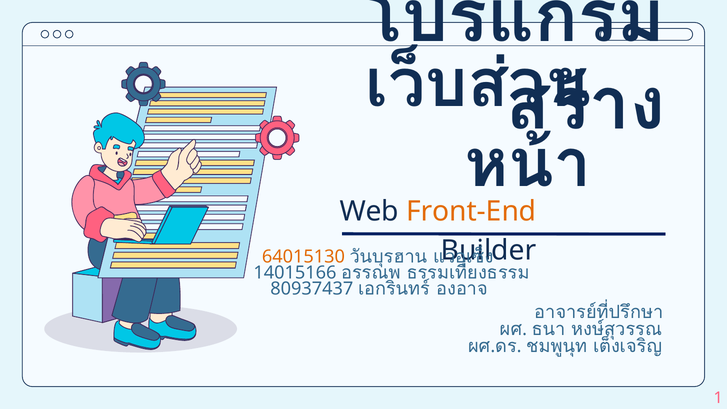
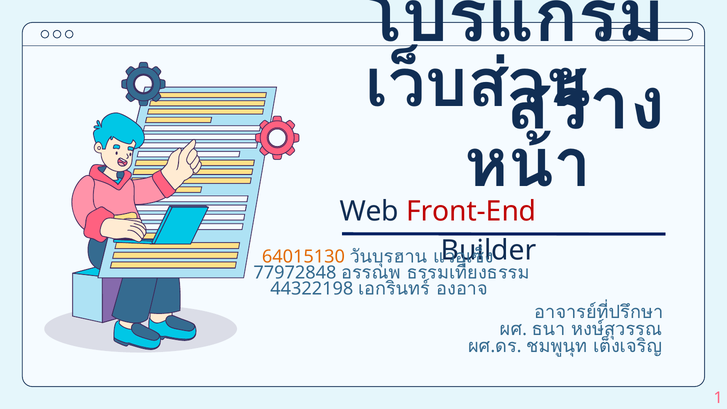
Front-End colour: orange -> red
14015166: 14015166 -> 77972848
80937437: 80937437 -> 44322198
